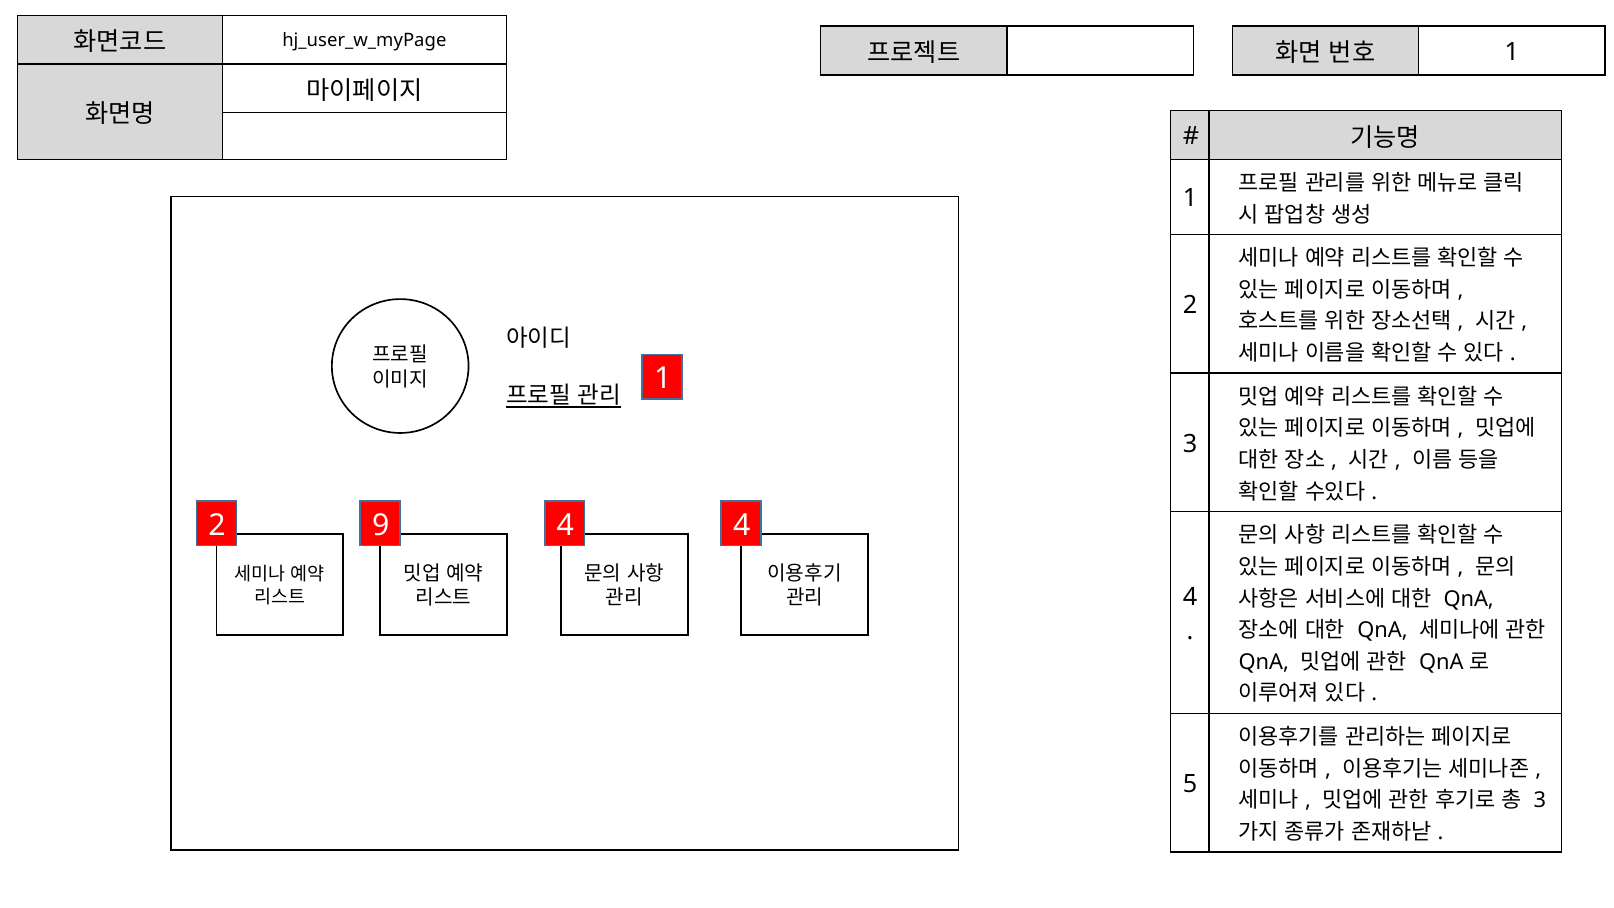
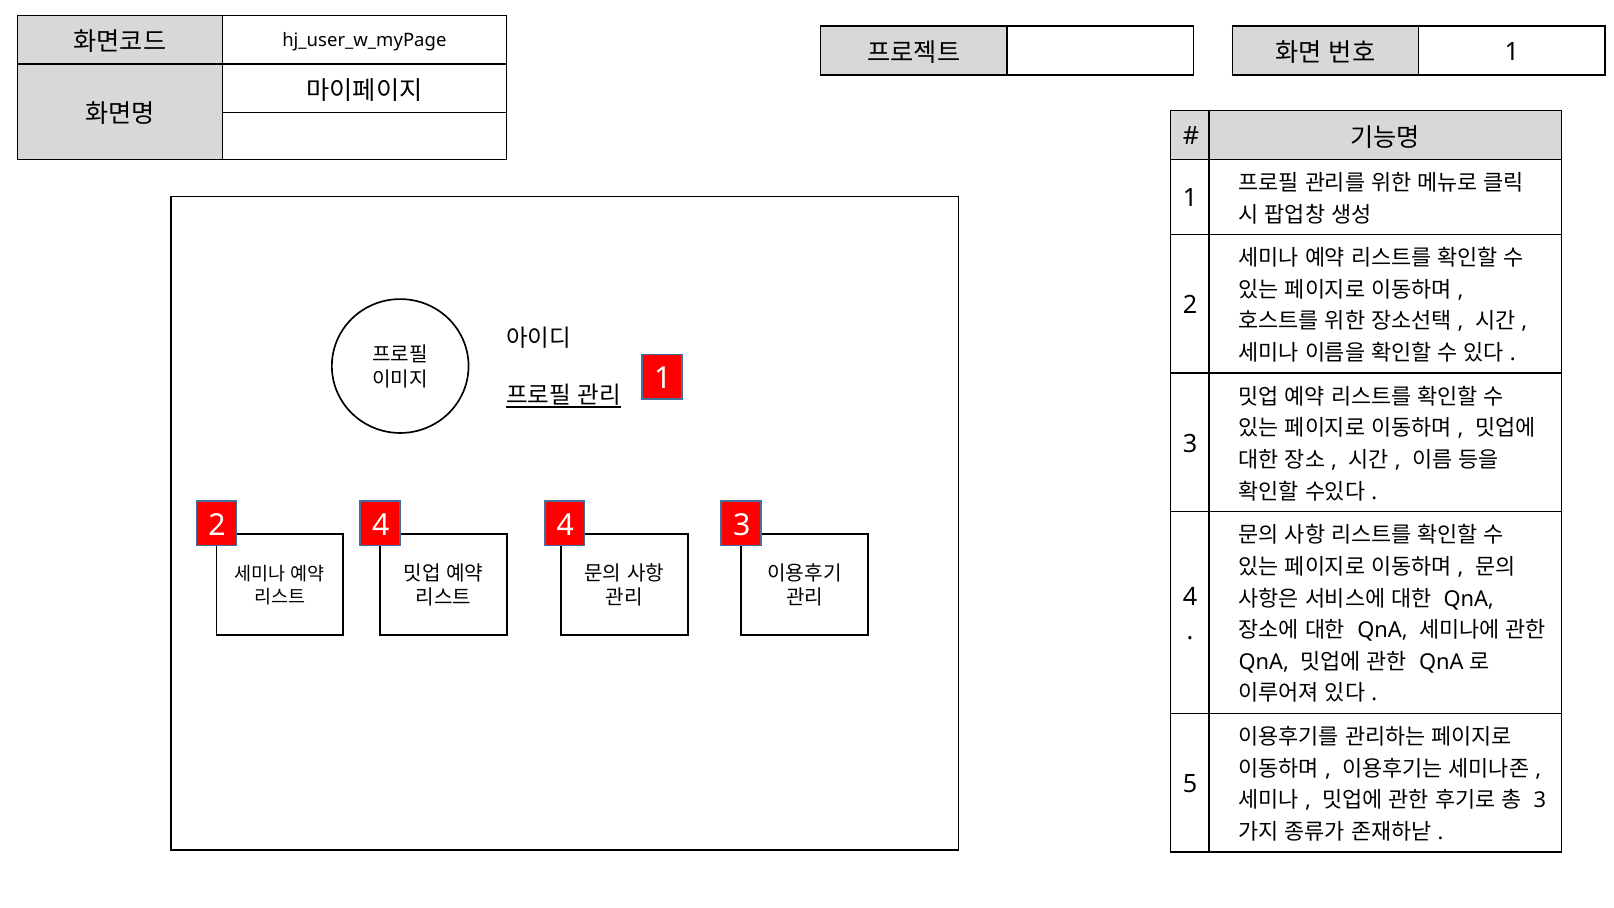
2 9: 9 -> 4
4 4: 4 -> 3
